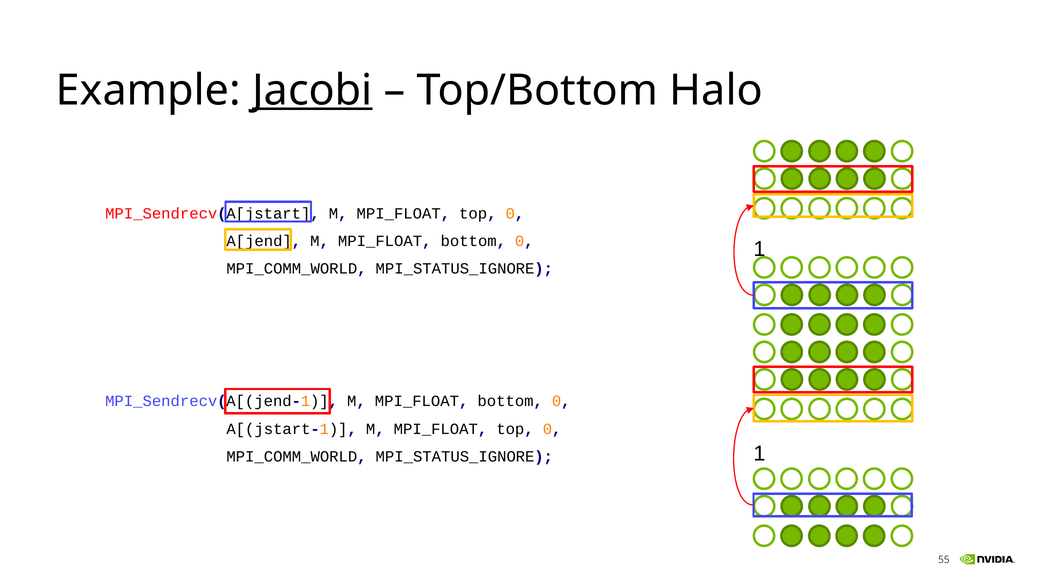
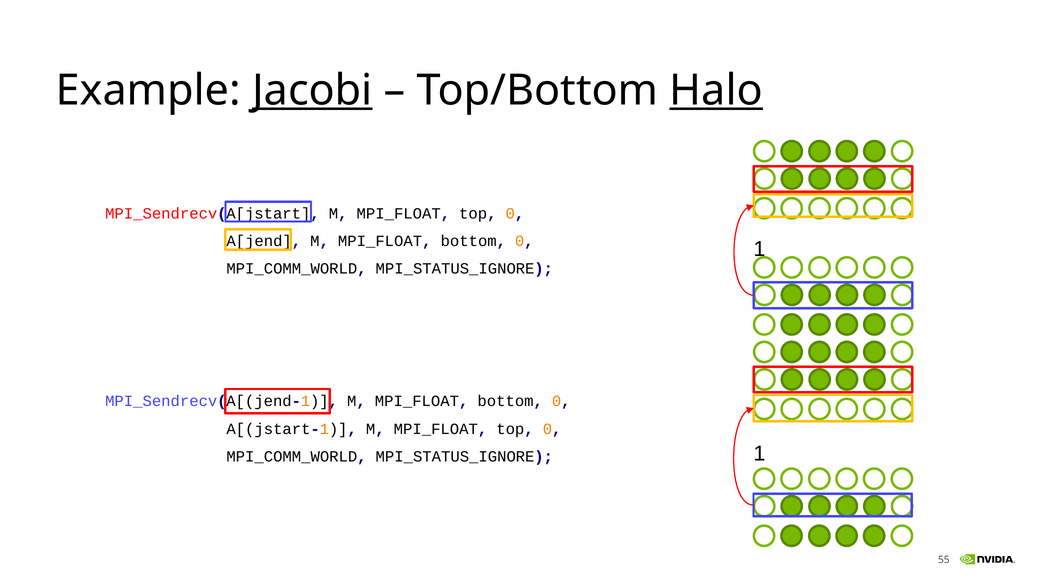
Halo underline: none -> present
